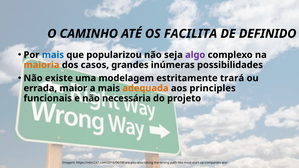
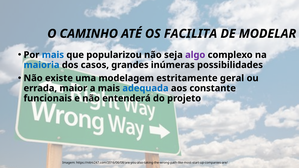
DEFINIDO: DEFINIDO -> MODELAR
maioria colour: orange -> blue
trará: trará -> geral
adequada colour: orange -> blue
principles: principles -> constante
necessária: necessária -> entenderá
